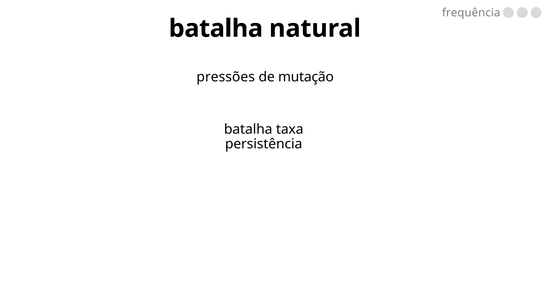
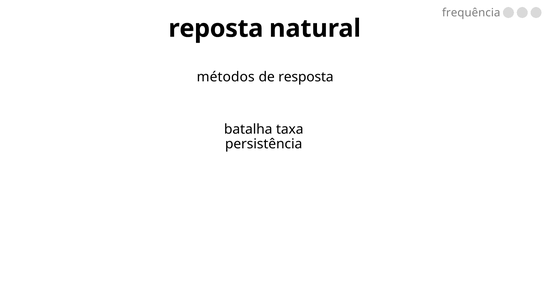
batalha at (216, 29): batalha -> reposta
pressões: pressões -> métodos
mutação: mutação -> resposta
